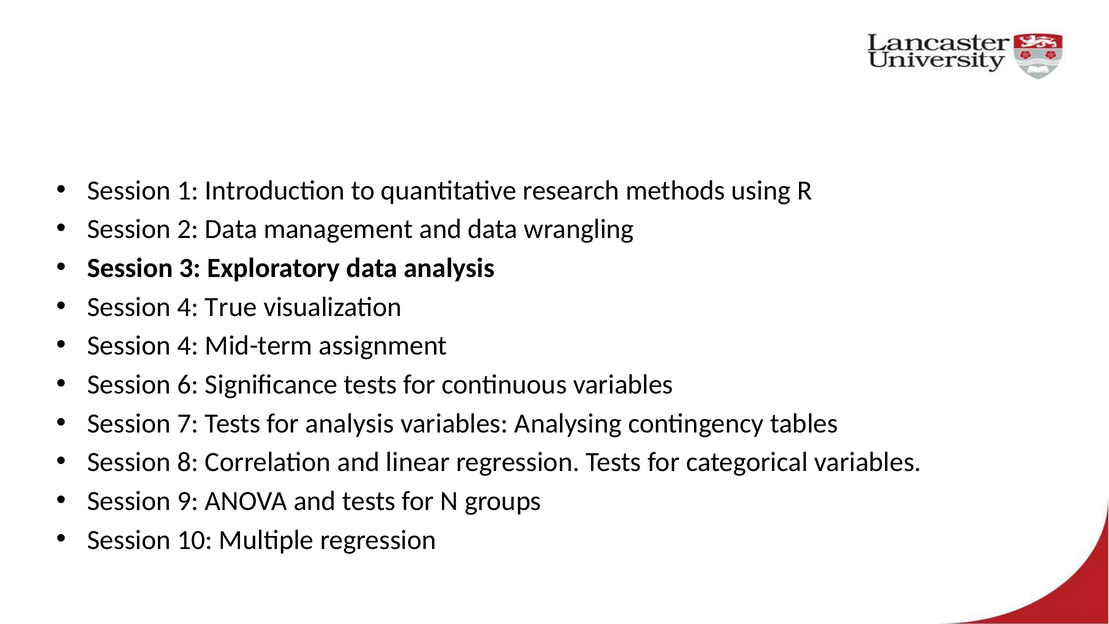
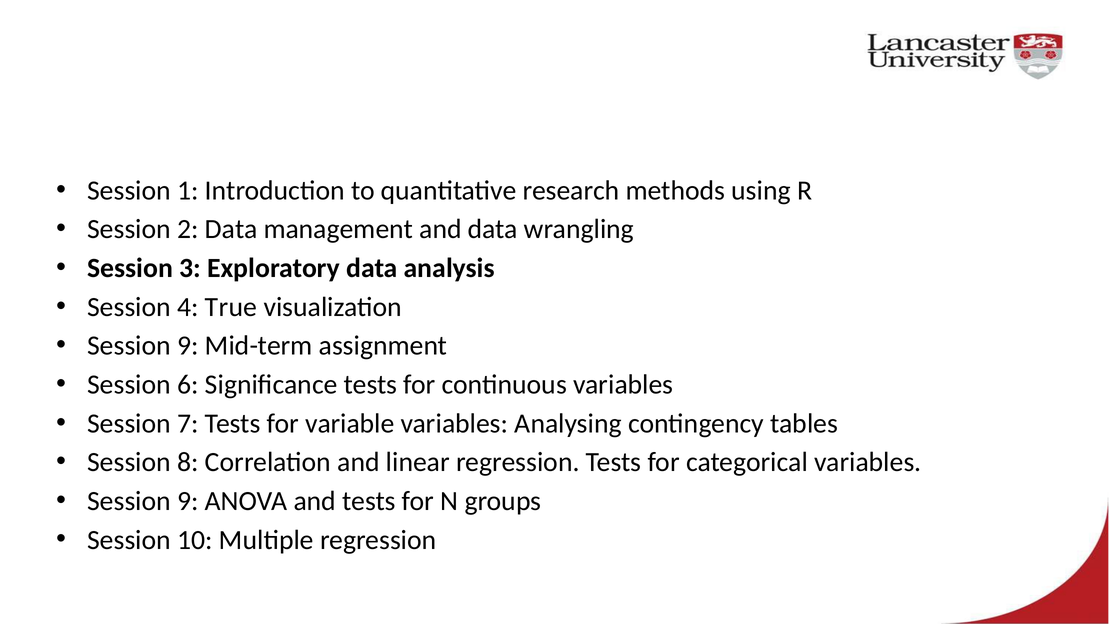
4 at (188, 346): 4 -> 9
for analysis: analysis -> variable
